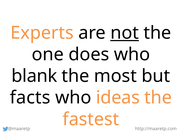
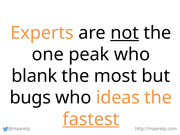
does: does -> peak
facts: facts -> bugs
fastest underline: none -> present
